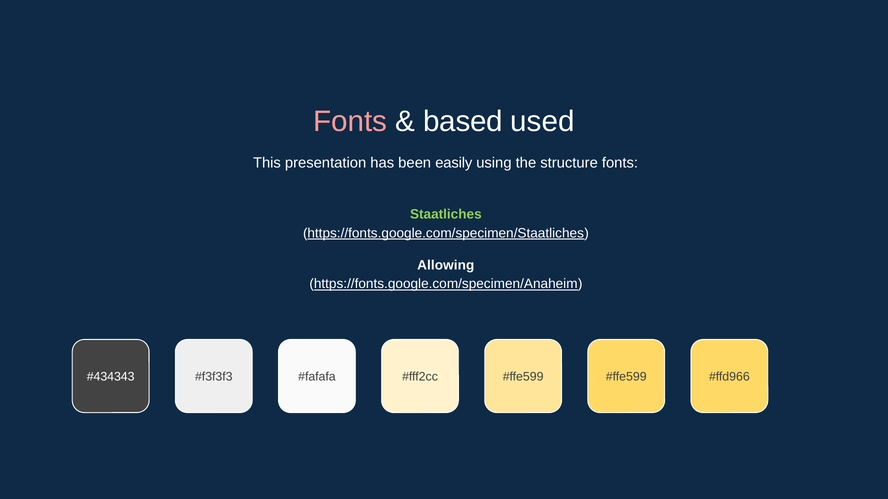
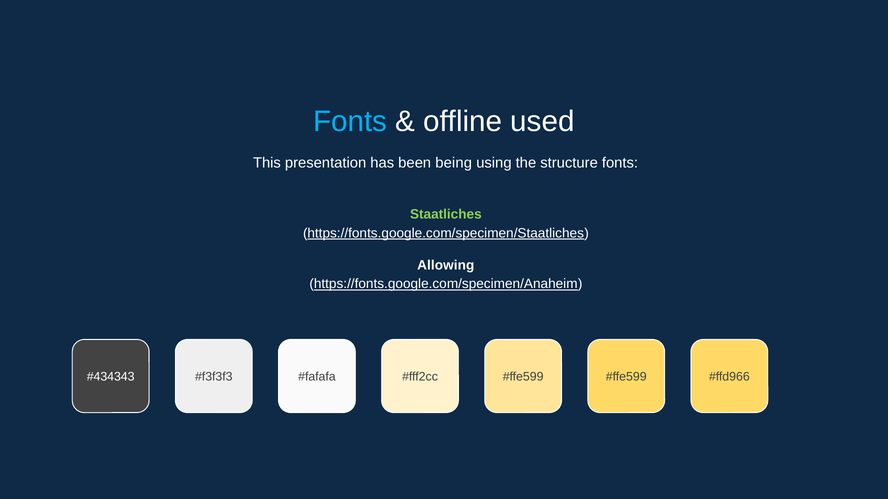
Fonts at (350, 121) colour: pink -> light blue
based: based -> offline
easily: easily -> being
